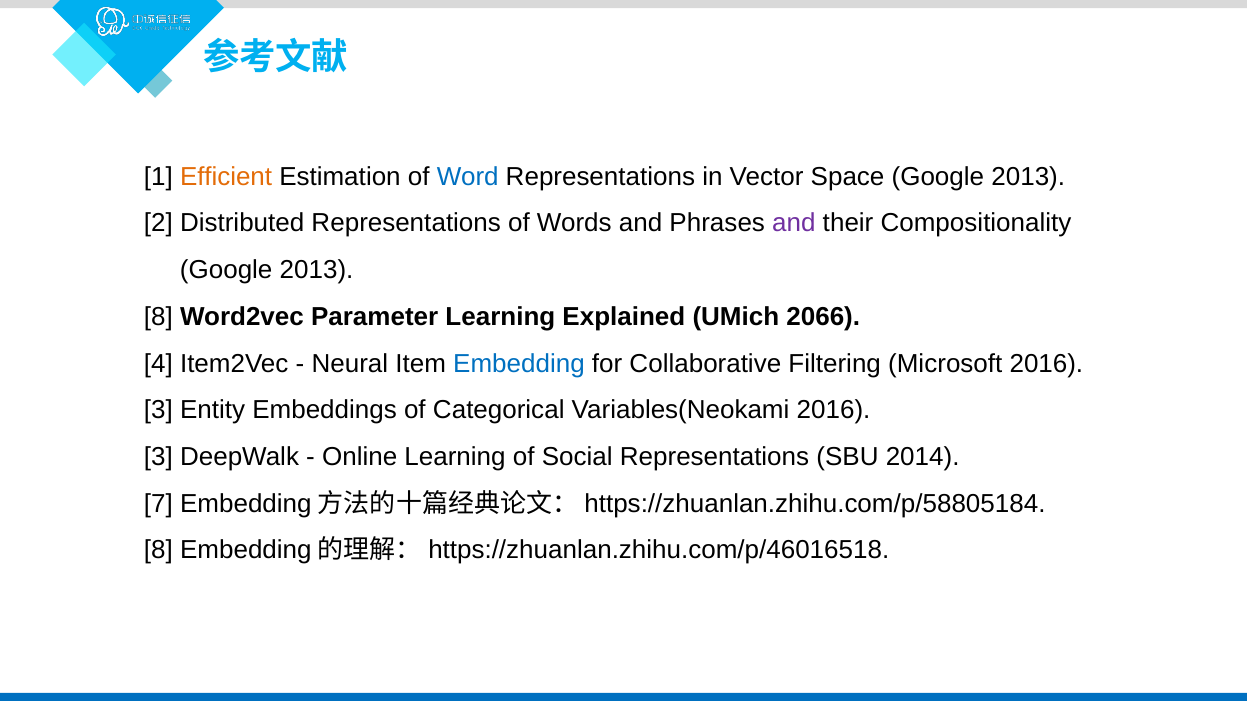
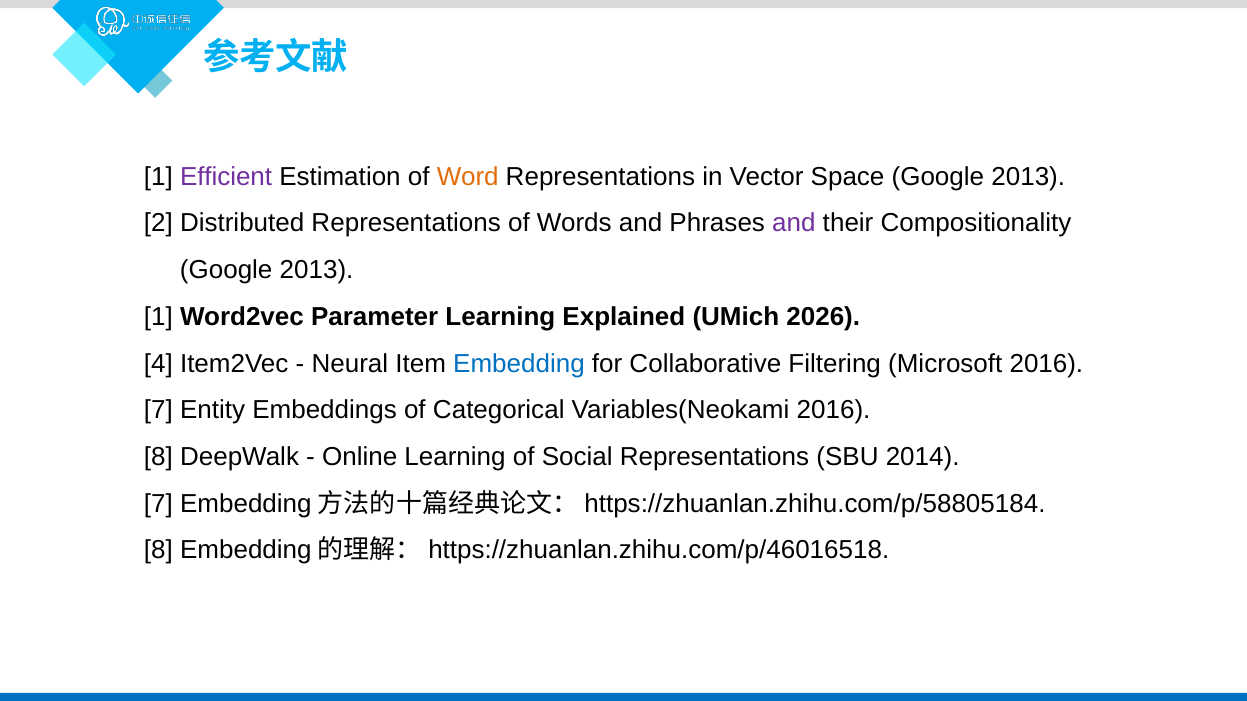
Efficient colour: orange -> purple
Word colour: blue -> orange
8 at (158, 317): 8 -> 1
2066: 2066 -> 2026
3 at (158, 410): 3 -> 7
3 at (158, 457): 3 -> 8
